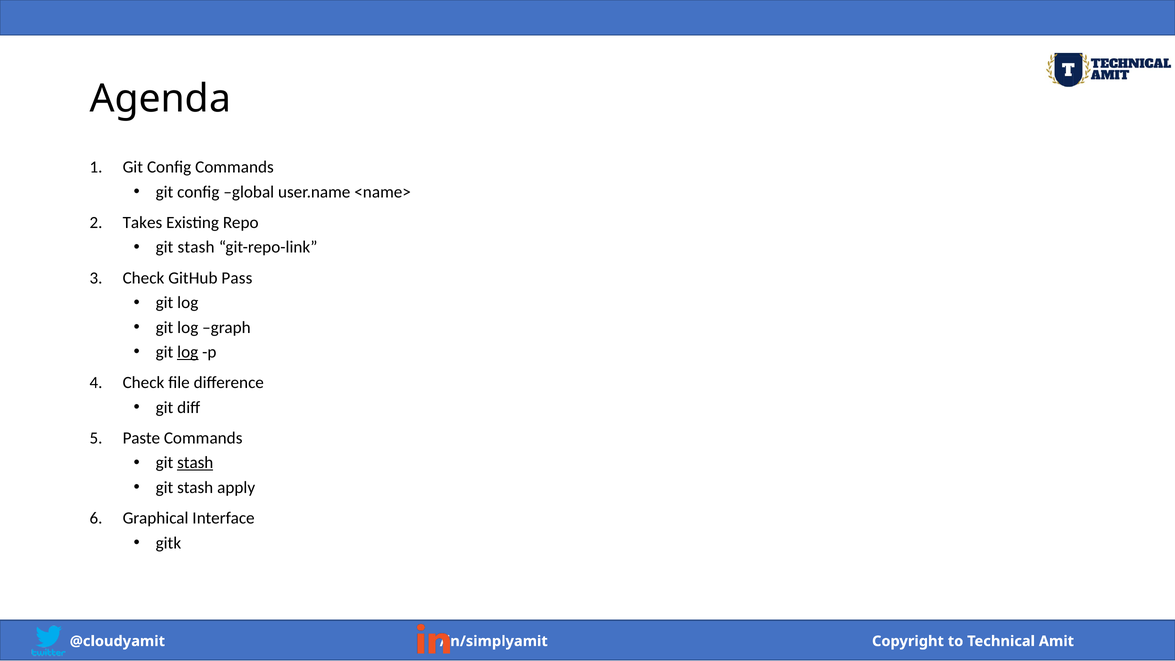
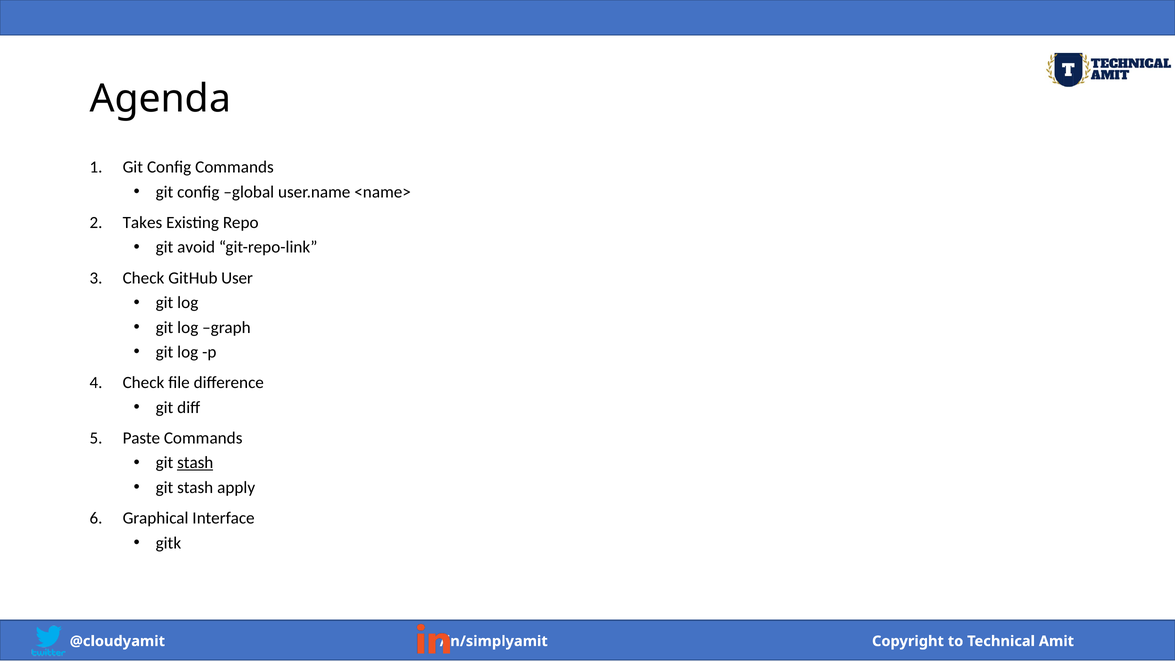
stash at (196, 247): stash -> avoid
Pass: Pass -> User
log at (188, 352) underline: present -> none
